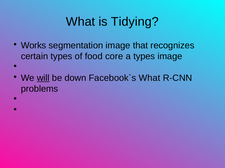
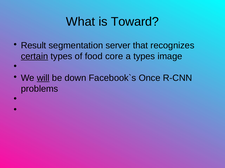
Tidying: Tidying -> Toward
Works: Works -> Result
segmentation image: image -> server
certain underline: none -> present
What at (150, 78): What -> Once
